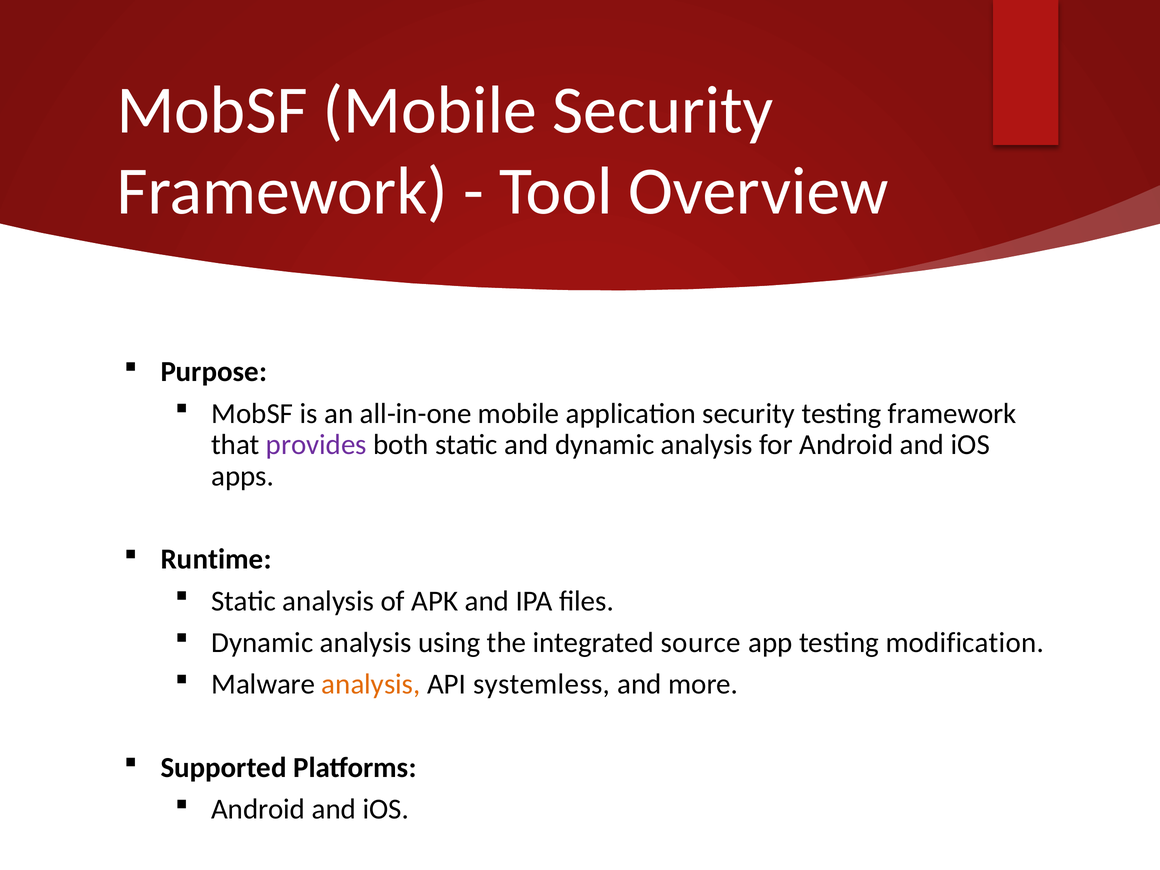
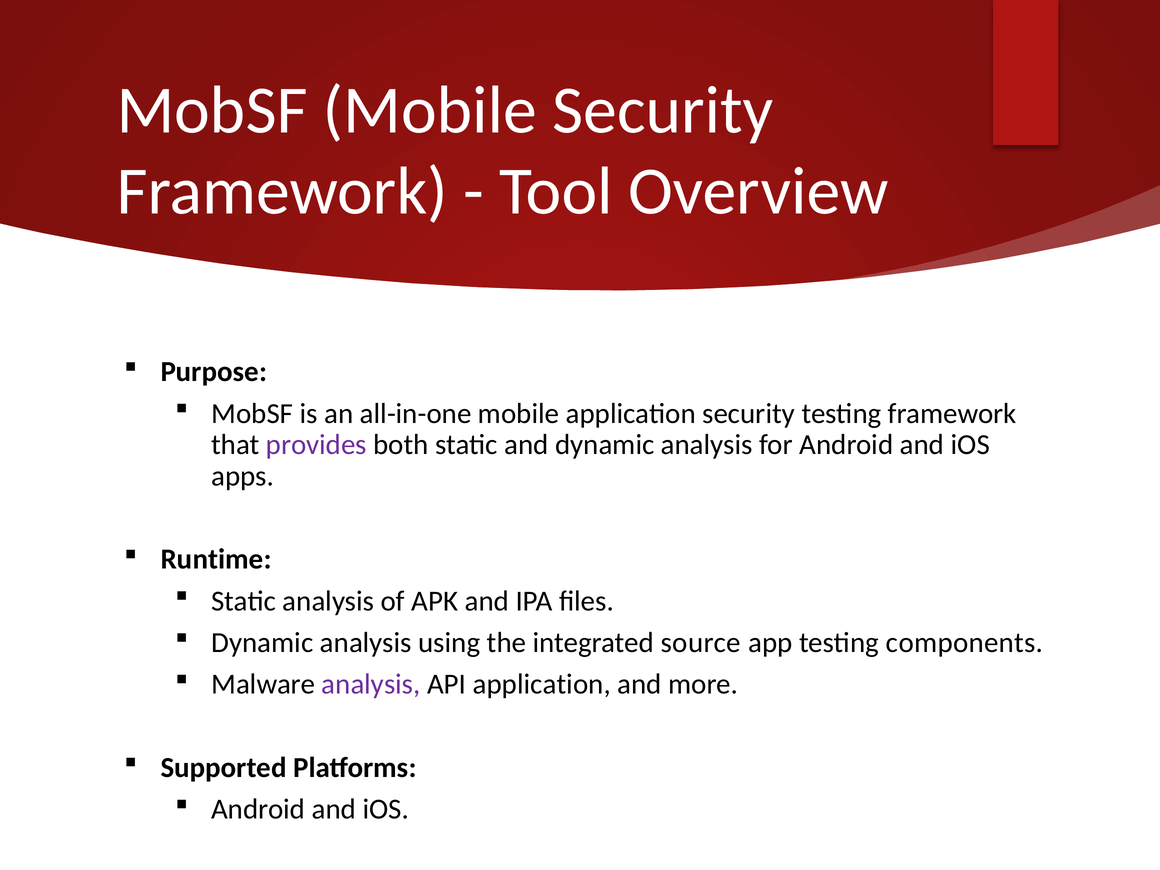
modification: modification -> components
analysis at (371, 684) colour: orange -> purple
API systemless: systemless -> application
